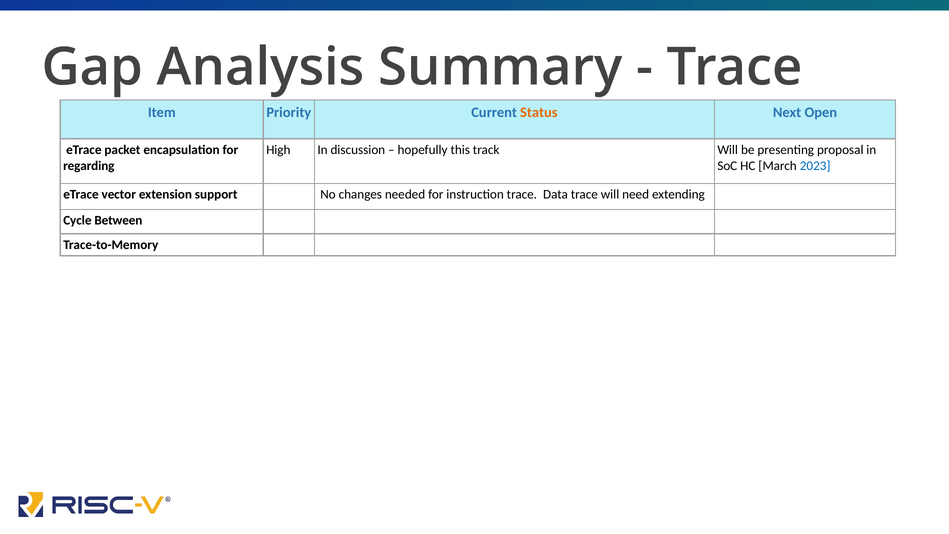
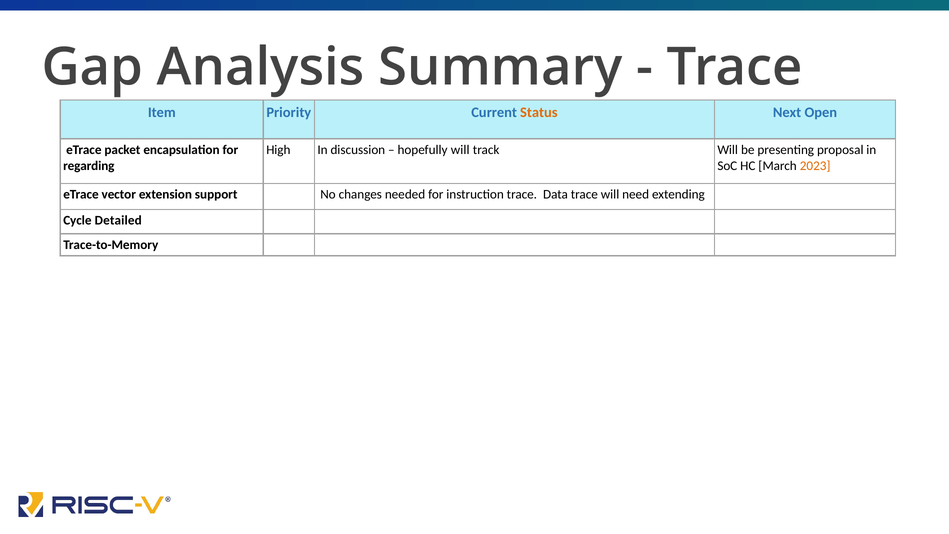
hopefully this: this -> will
2023 colour: blue -> orange
Between: Between -> Detailed
